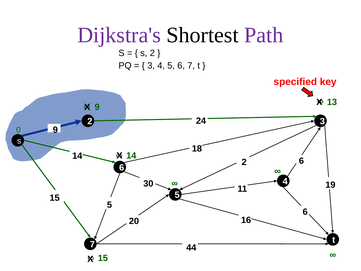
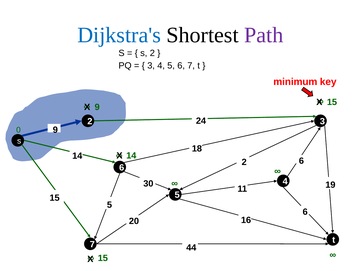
Dijkstra's colour: purple -> blue
specified: specified -> minimum
13 at (332, 102): 13 -> 15
